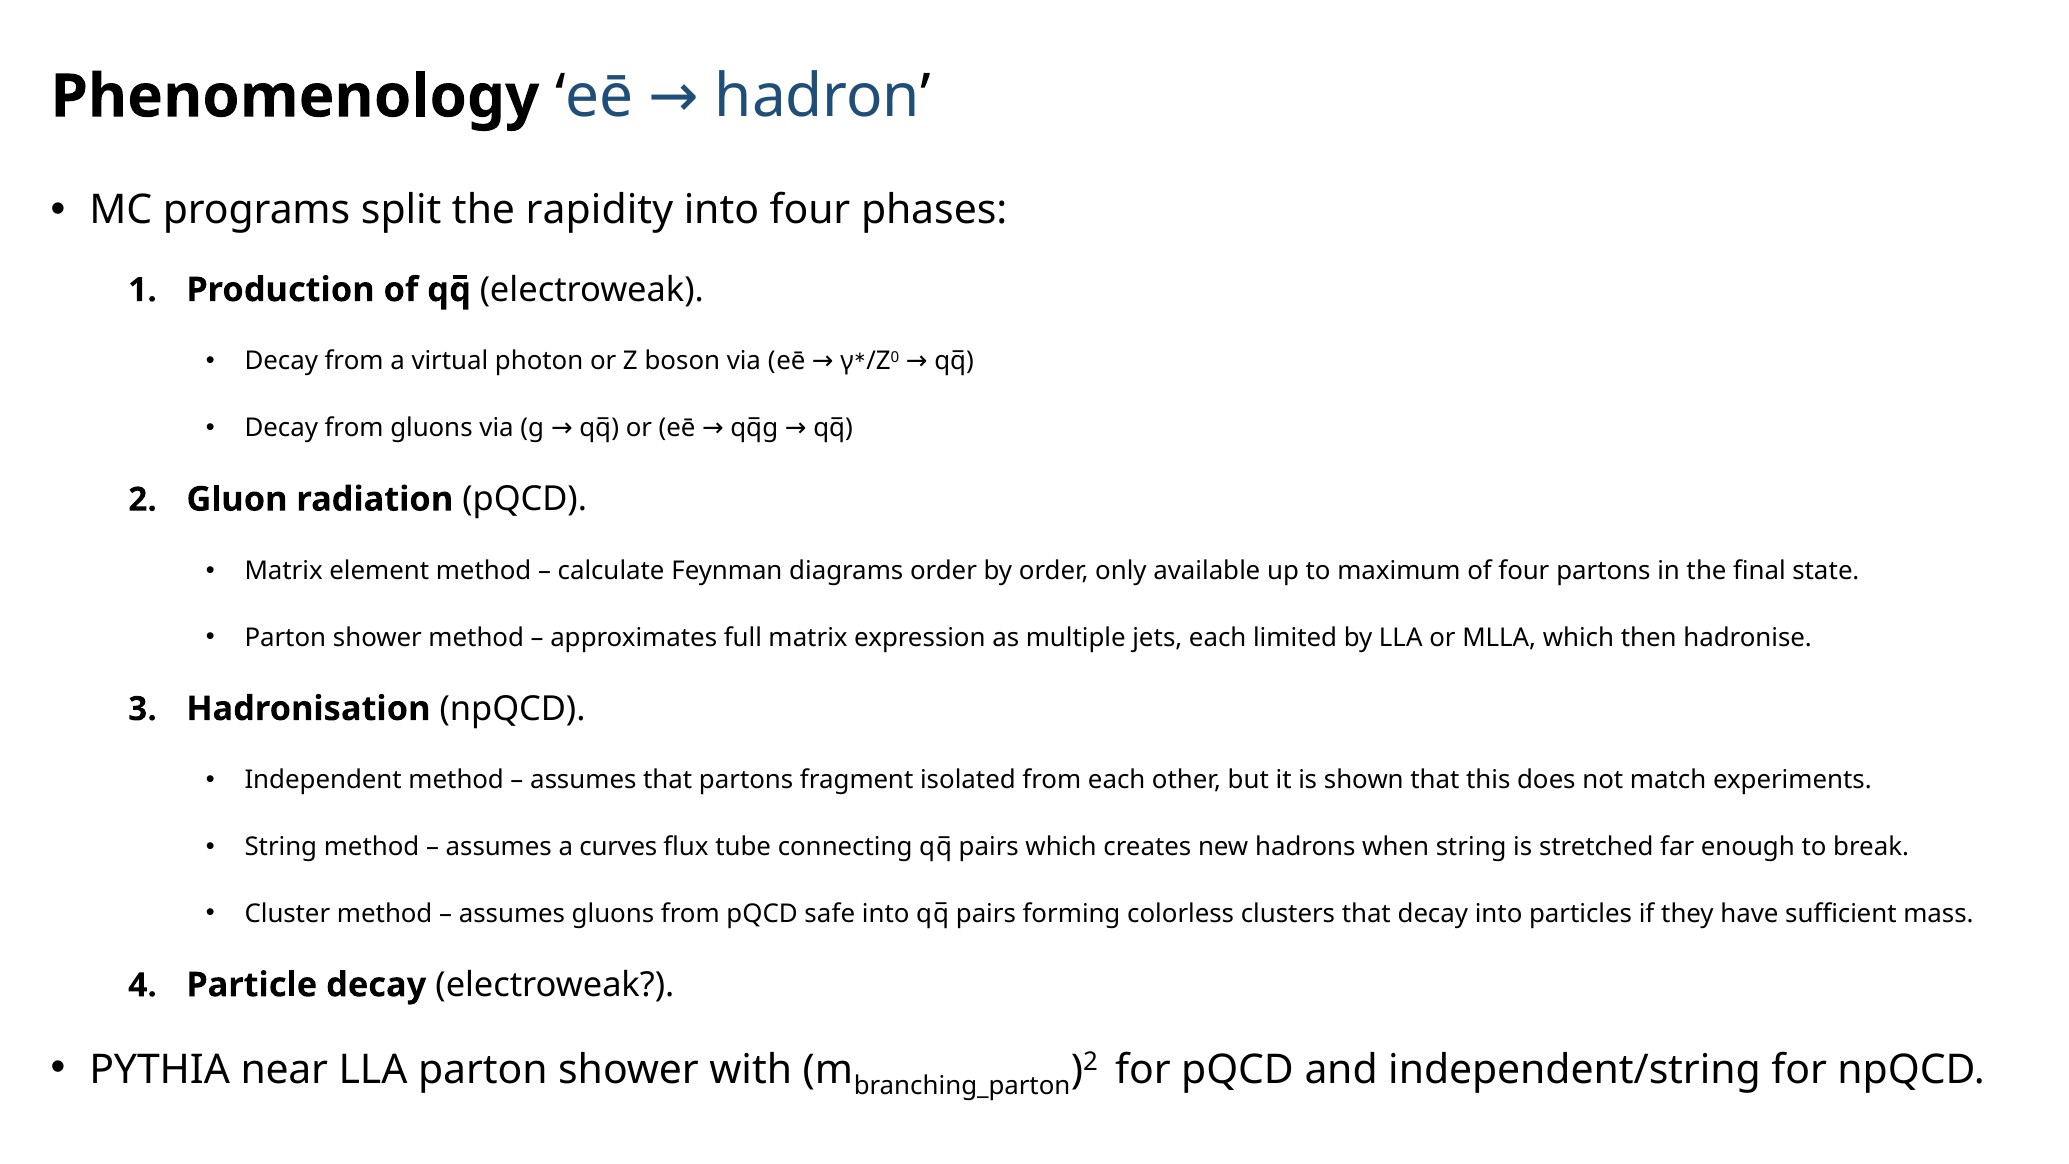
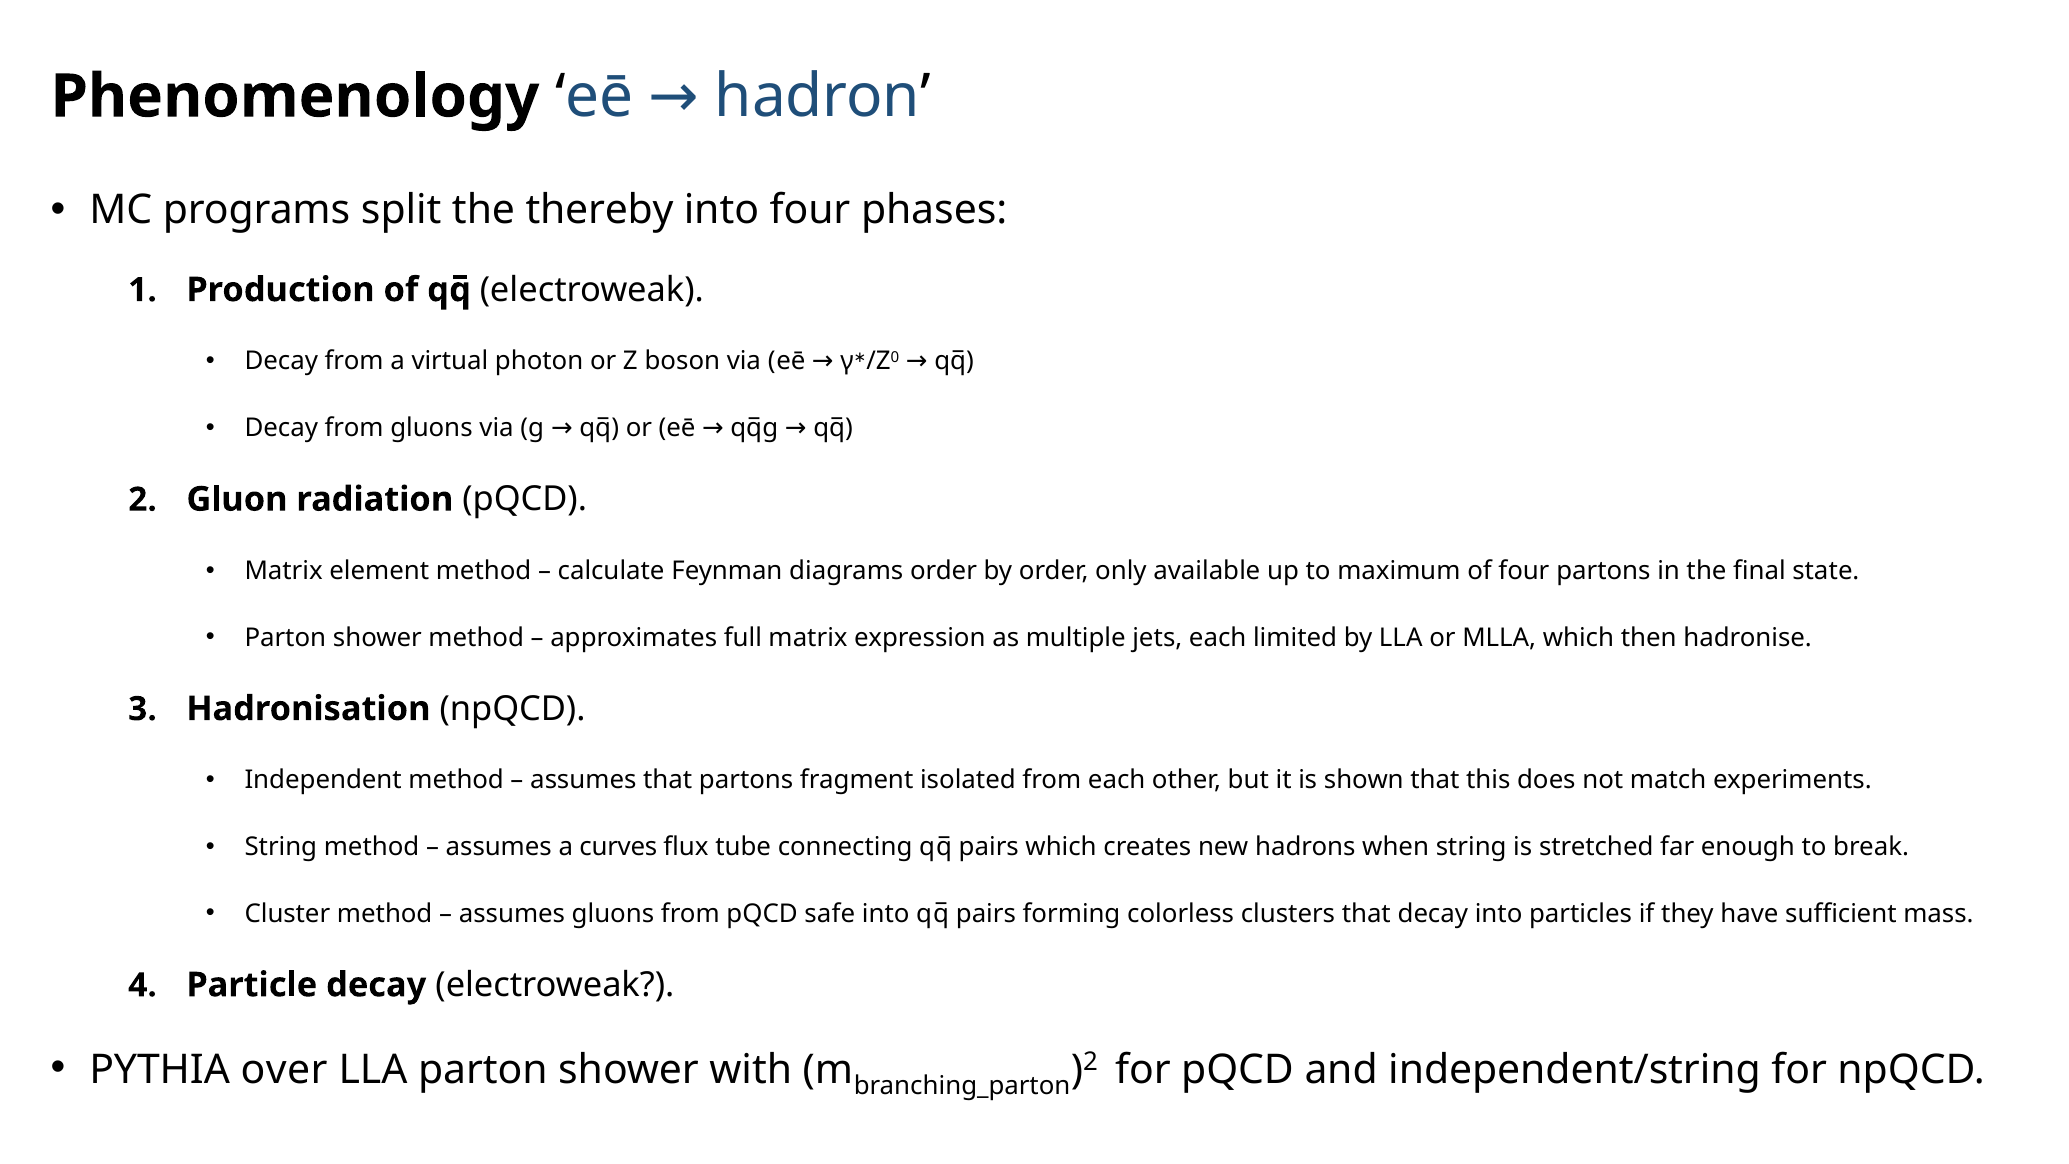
rapidity: rapidity -> thereby
near: near -> over
